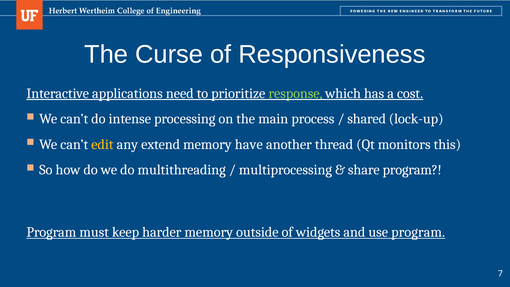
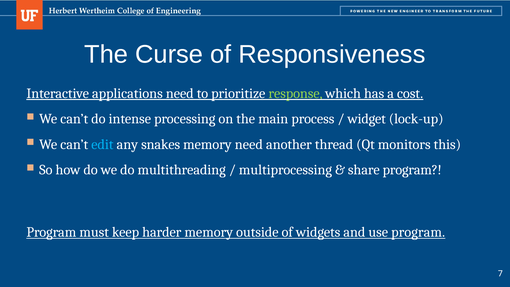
shared: shared -> widget
edit colour: yellow -> light blue
extend: extend -> snakes
memory have: have -> need
